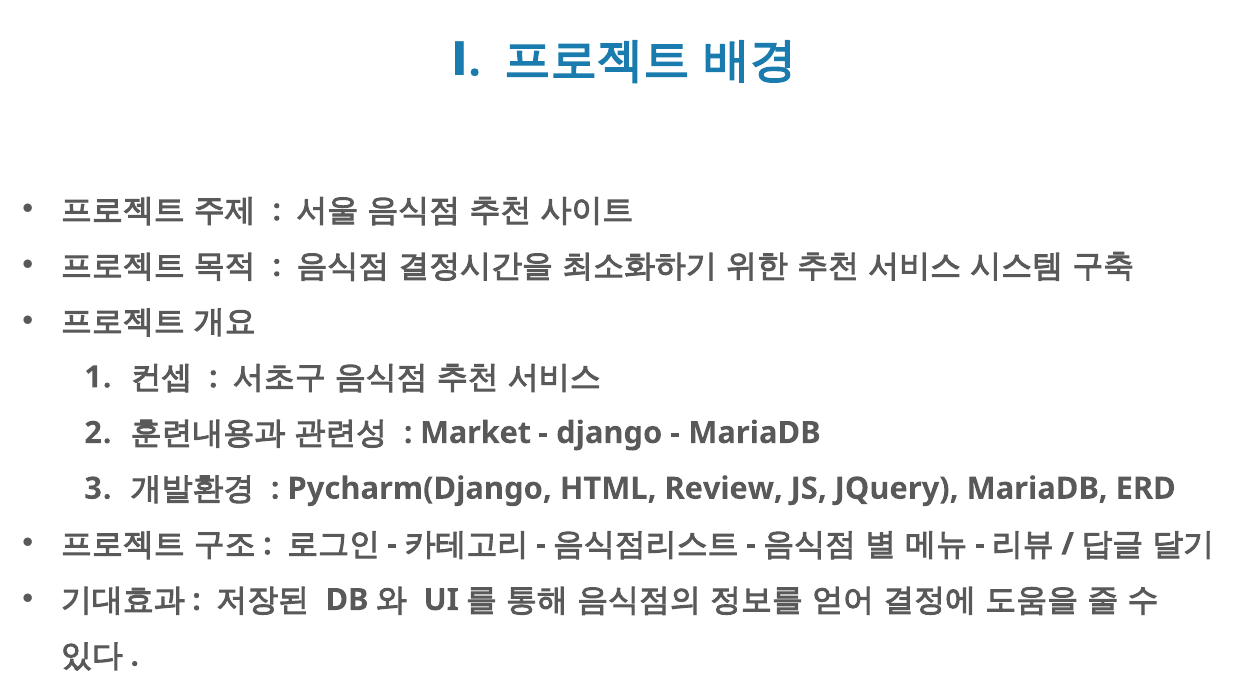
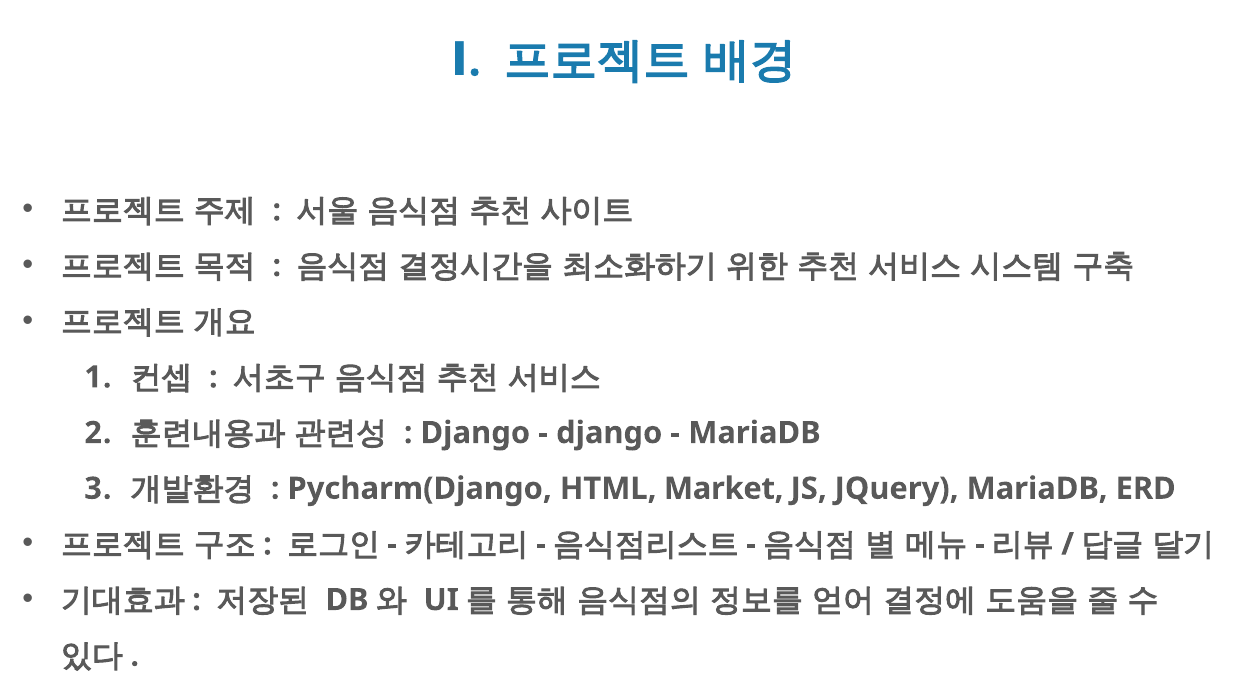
Market at (476, 433): Market -> Django
Review: Review -> Market
